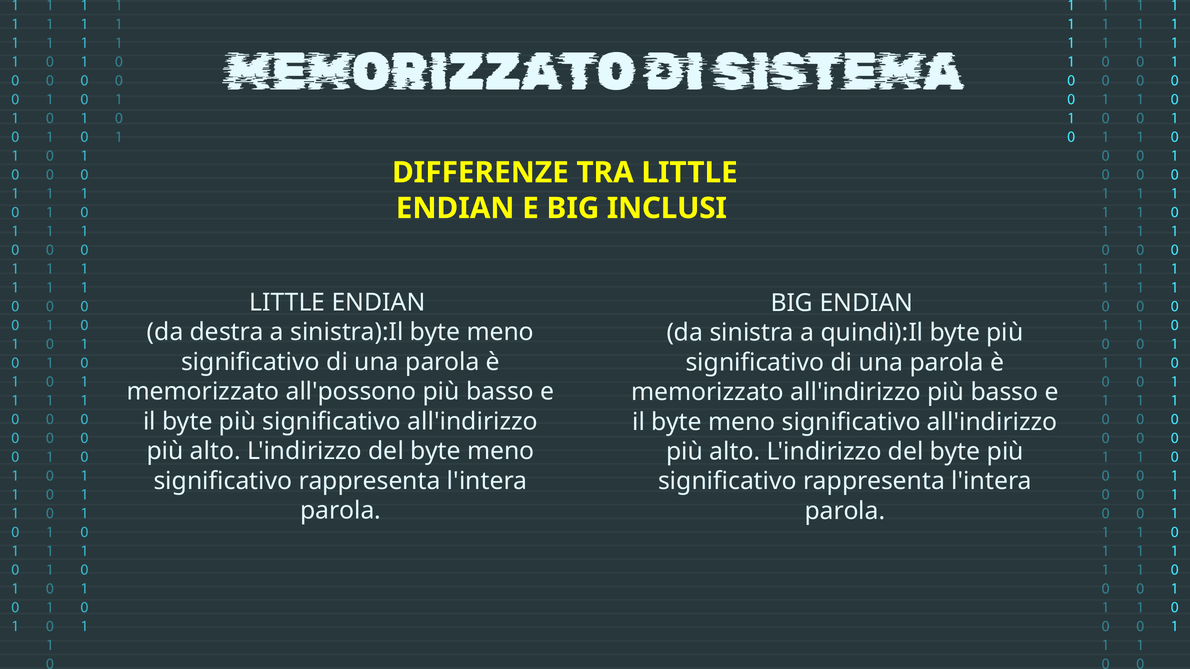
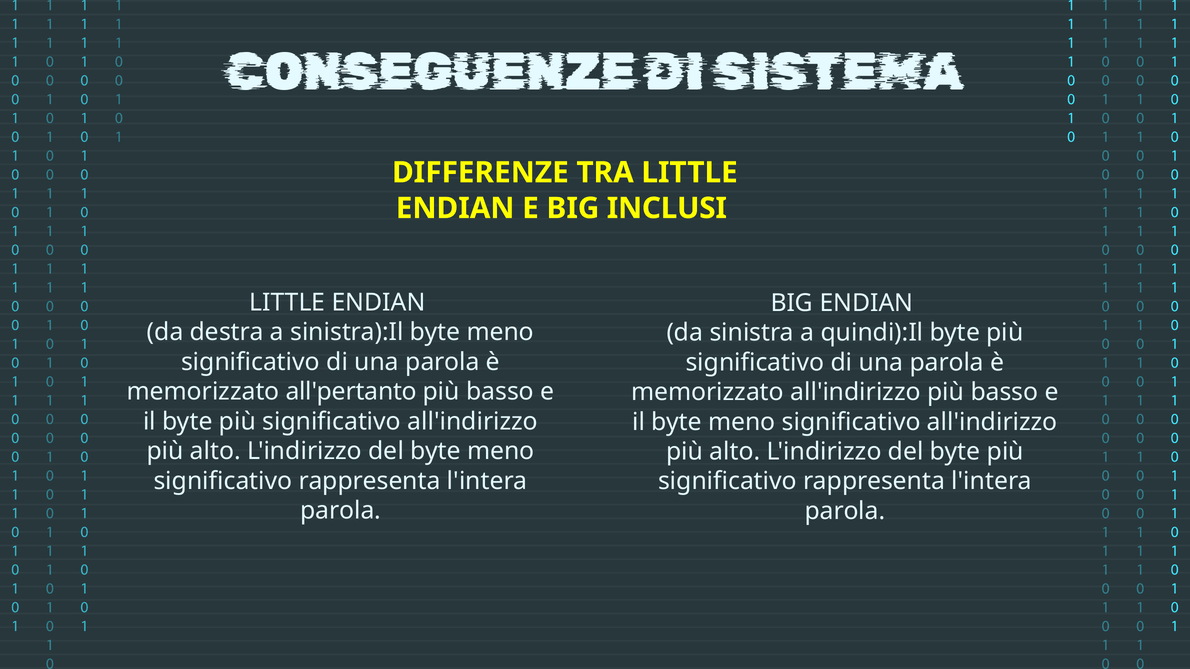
MEMORIZZATO at (431, 72): MEMORIZZATO -> CONSEGUENZE
all'possono: all'possono -> all'pertanto
